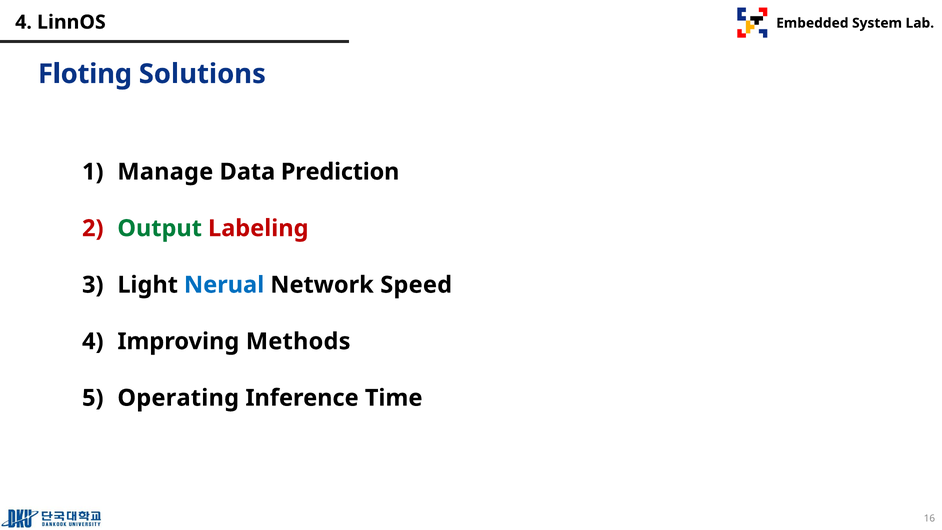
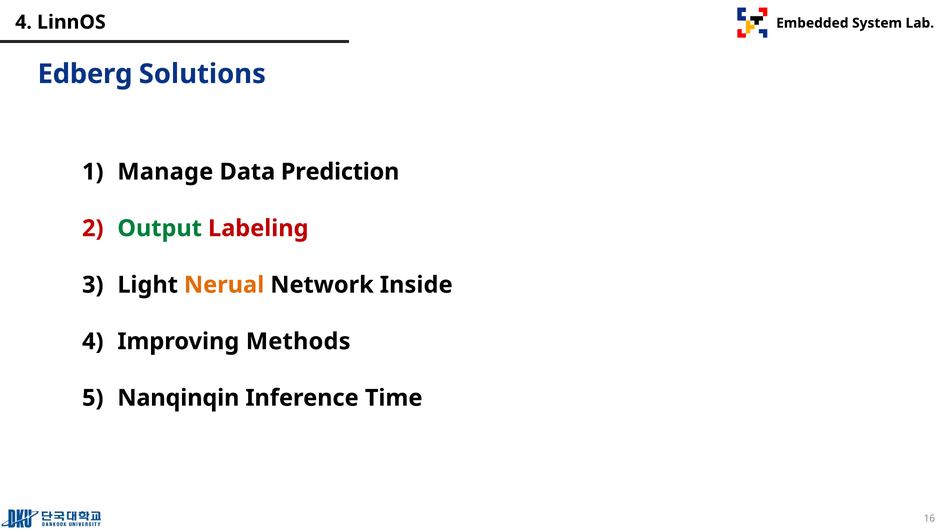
Floting: Floting -> Edberg
Nerual colour: blue -> orange
Speed: Speed -> Inside
Operating: Operating -> Nanqinqin
